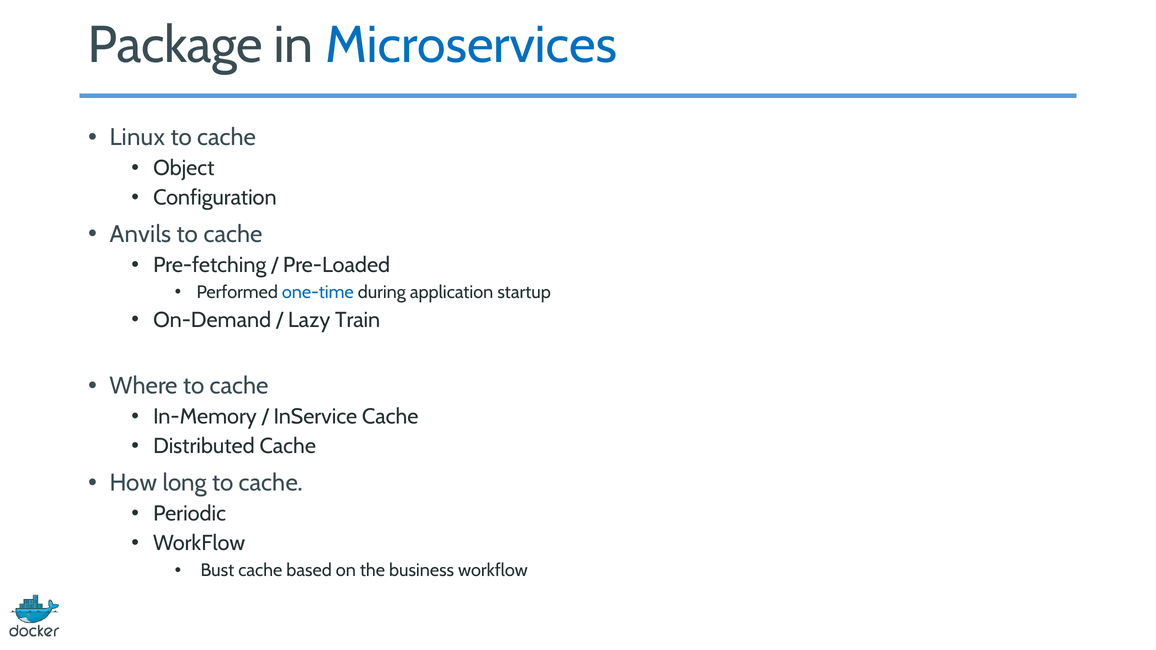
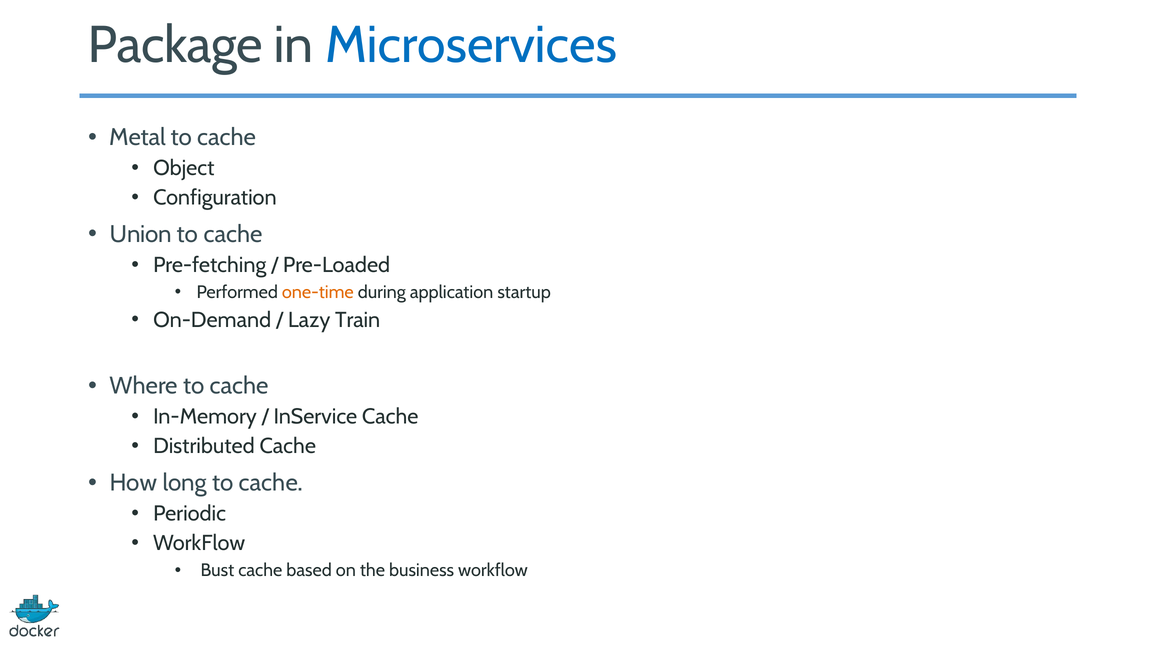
Linux: Linux -> Metal
Anvils: Anvils -> Union
one-time colour: blue -> orange
